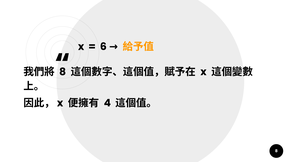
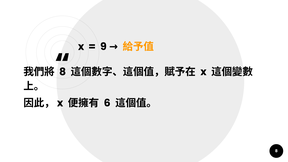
6: 6 -> 9
4: 4 -> 6
